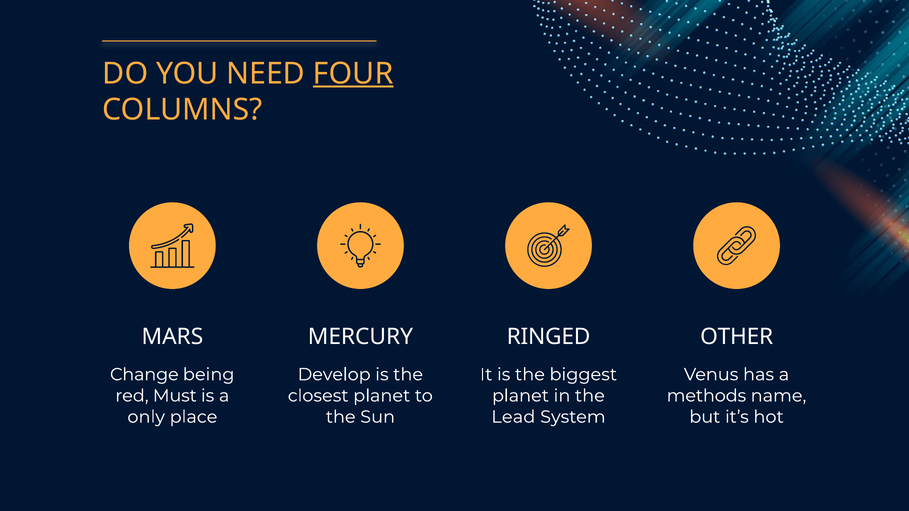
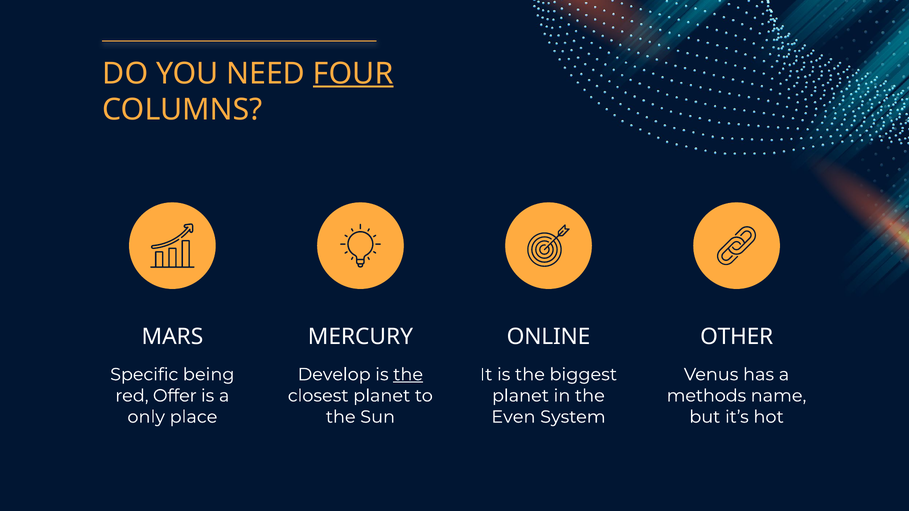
RINGED: RINGED -> ONLINE
Change: Change -> Specific
the at (408, 375) underline: none -> present
Must: Must -> Offer
Lead: Lead -> Even
